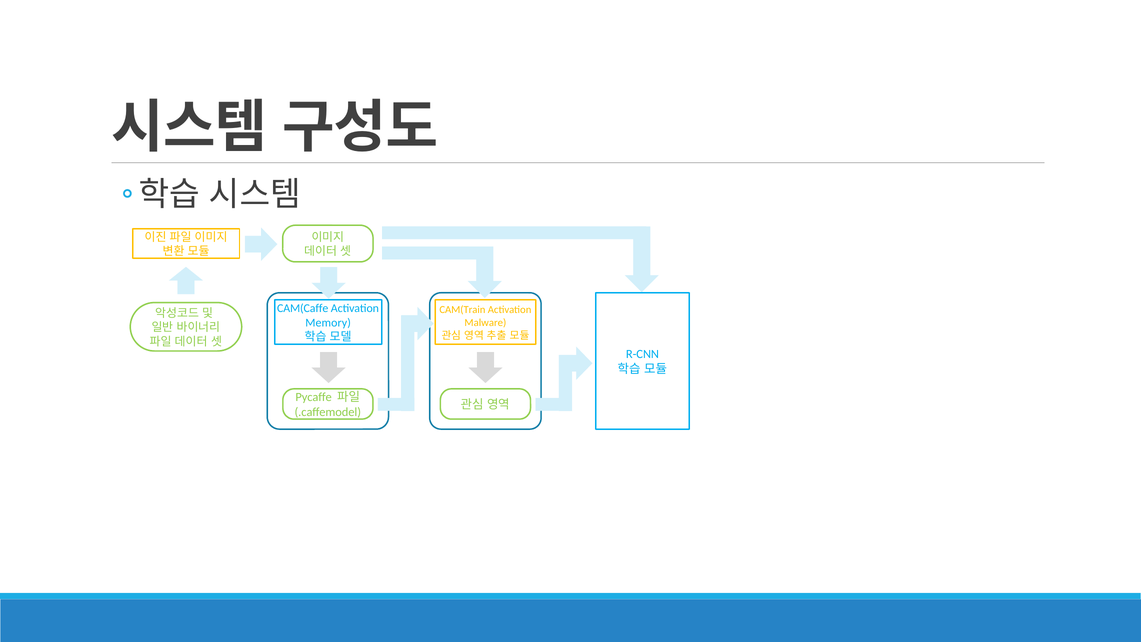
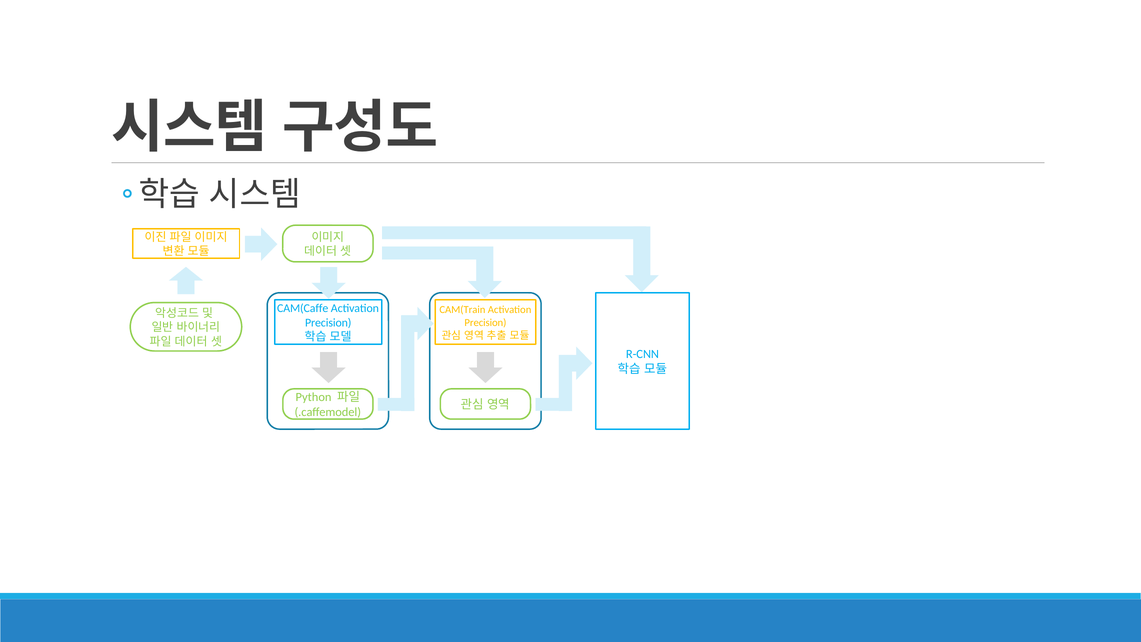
Memory at (328, 323): Memory -> Precision
Malware at (485, 323): Malware -> Precision
Pycaffe: Pycaffe -> Python
